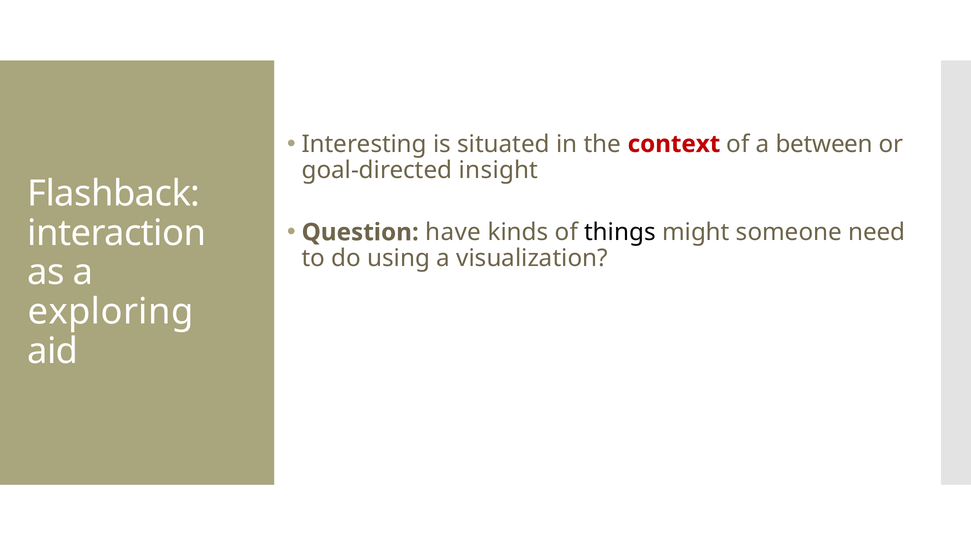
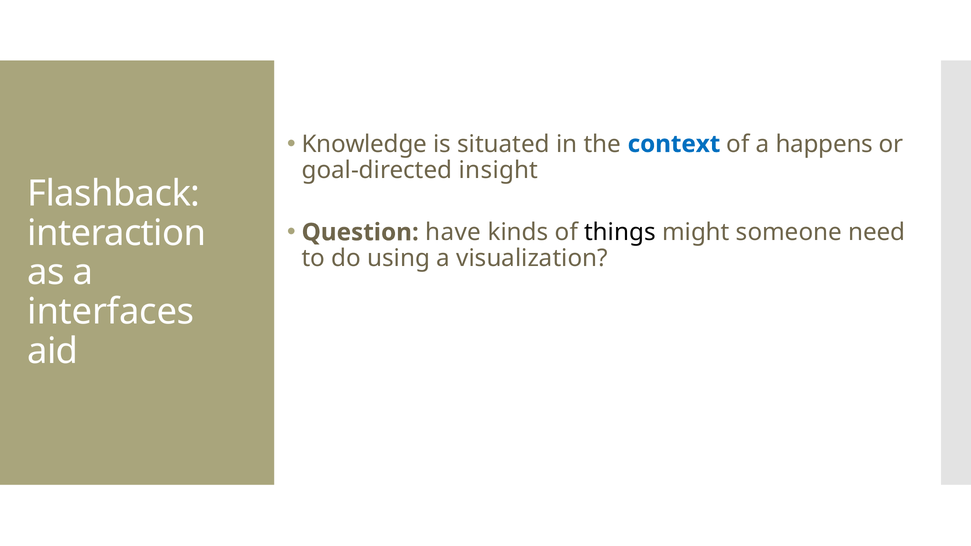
Interesting: Interesting -> Knowledge
context colour: red -> blue
between: between -> happens
exploring: exploring -> interfaces
